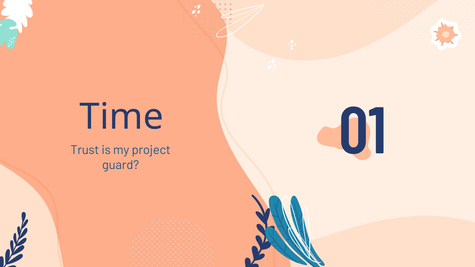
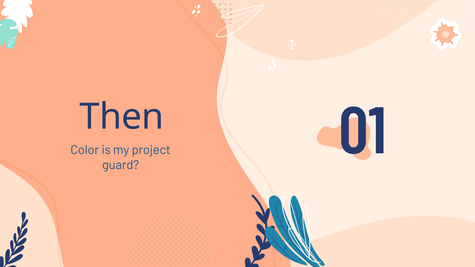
Time: Time -> Then
Trust: Trust -> Color
